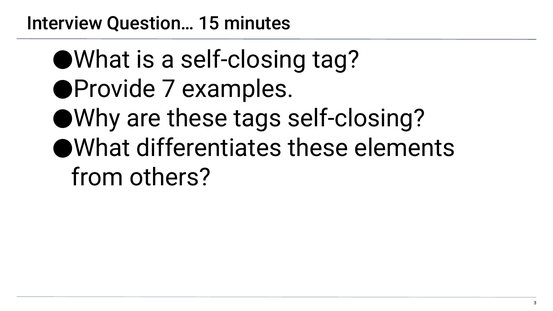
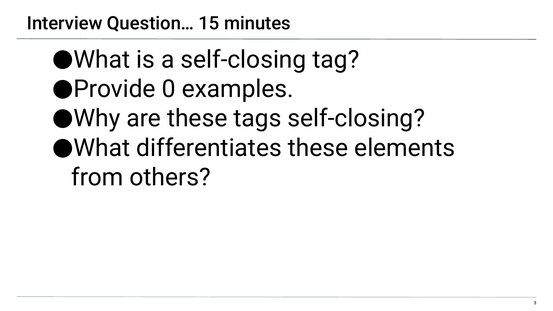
7: 7 -> 0
